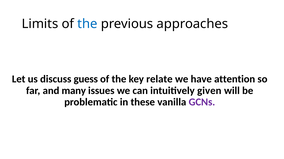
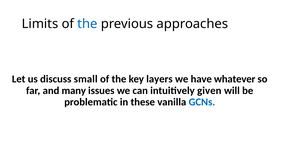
guess: guess -> small
relate: relate -> layers
attention: attention -> whatever
GCNs colour: purple -> blue
